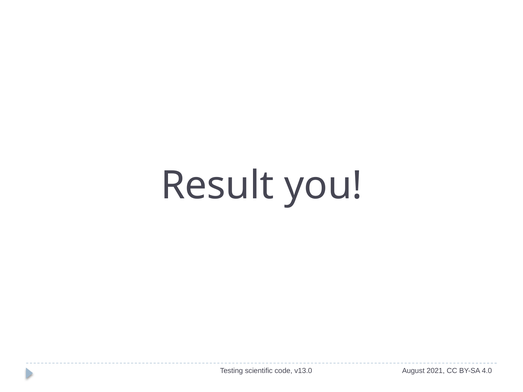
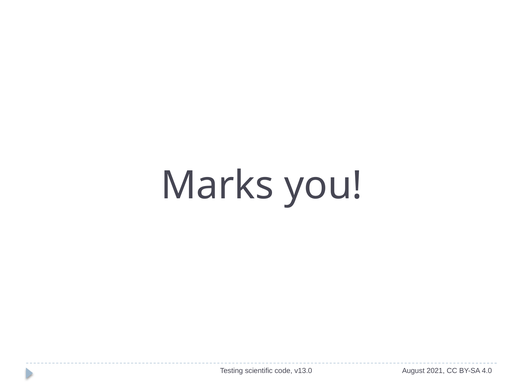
Result: Result -> Marks
